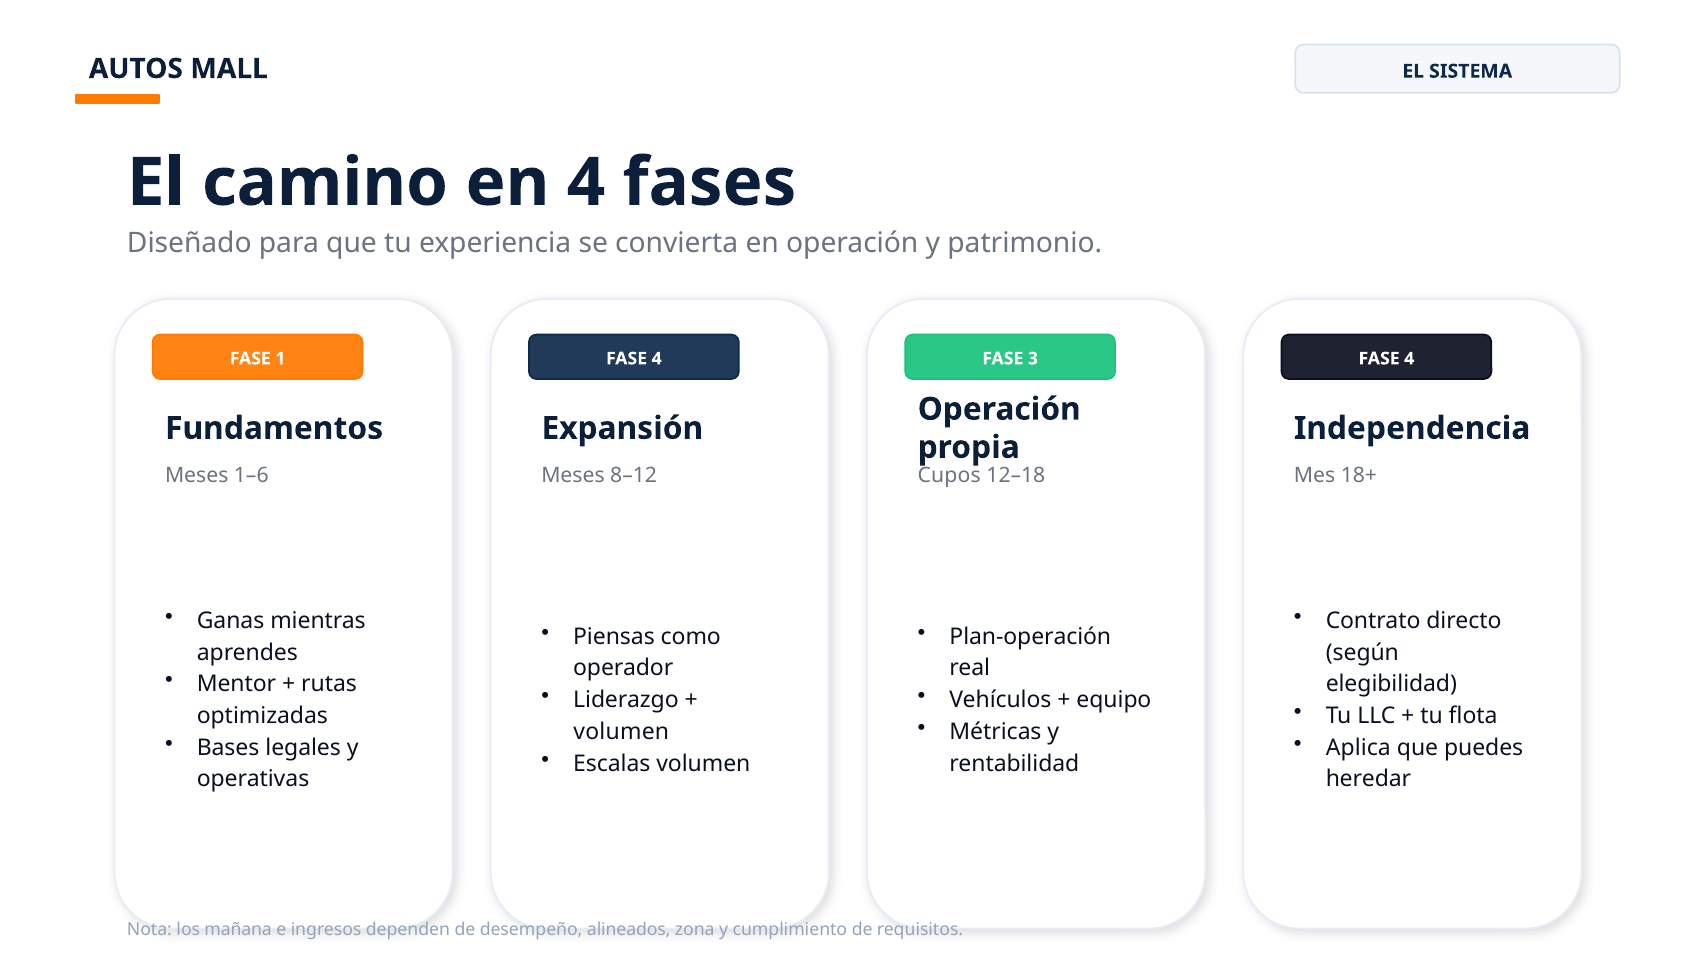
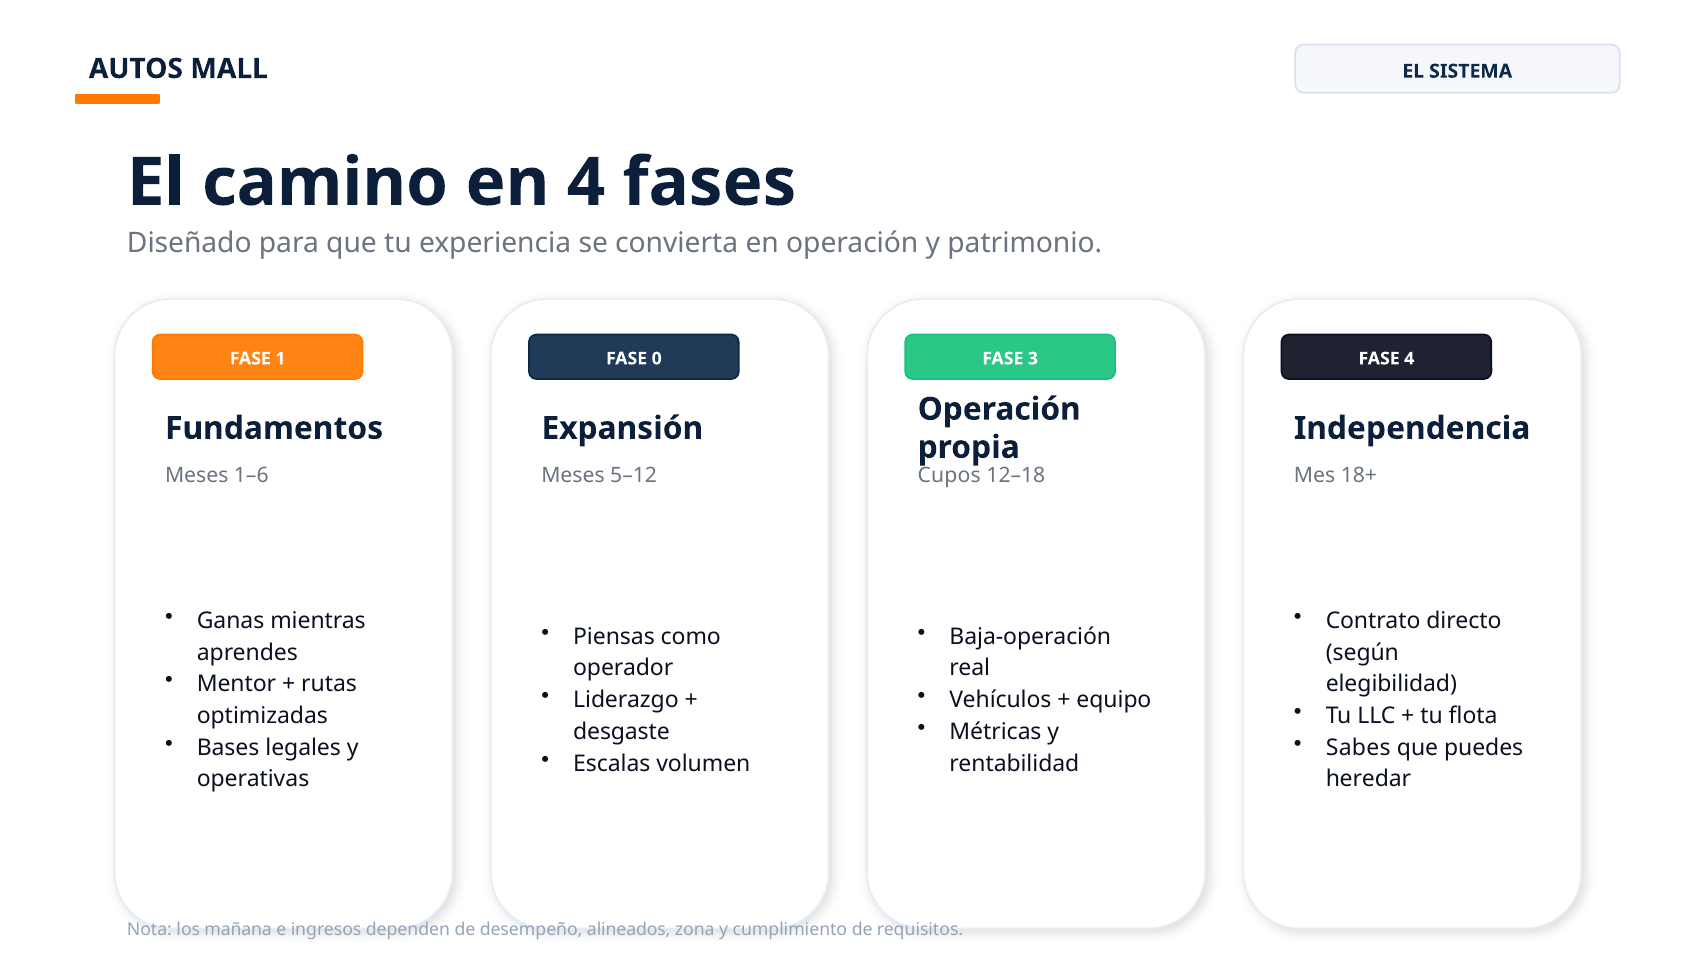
4 at (657, 359): 4 -> 0
8–12: 8–12 -> 5–12
Plan-operación: Plan-operación -> Baja-operación
volumen at (621, 732): volumen -> desgaste
Aplica: Aplica -> Sabes
